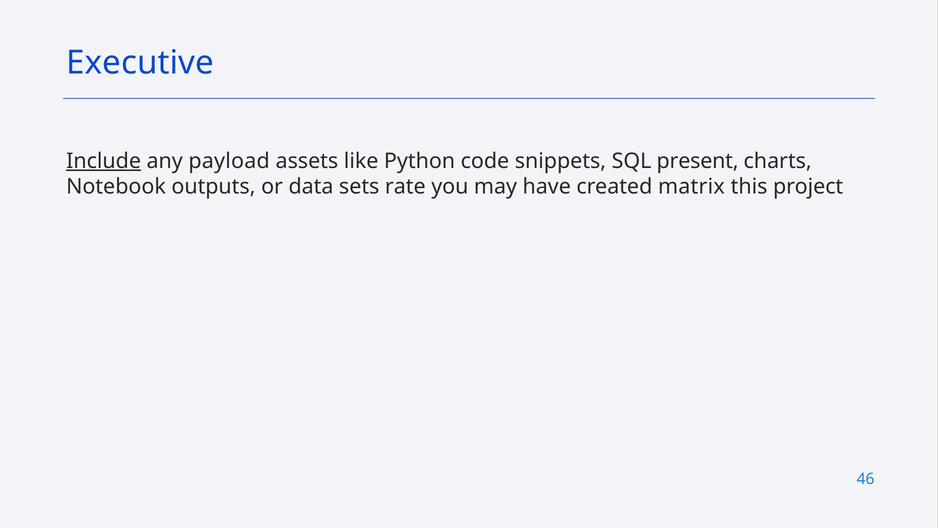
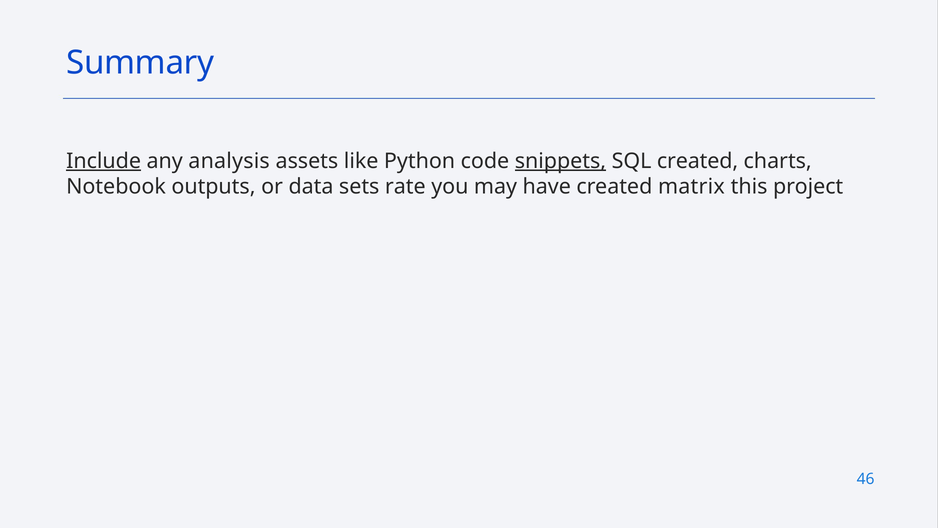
Executive: Executive -> Summary
payload: payload -> analysis
snippets underline: none -> present
SQL present: present -> created
